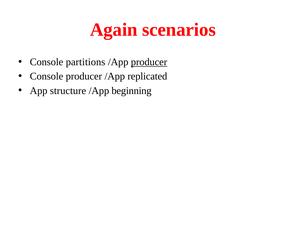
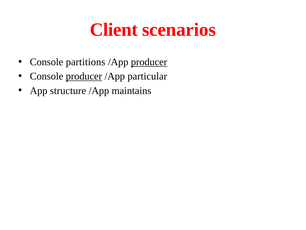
Again: Again -> Client
producer at (84, 76) underline: none -> present
replicated: replicated -> particular
beginning: beginning -> maintains
